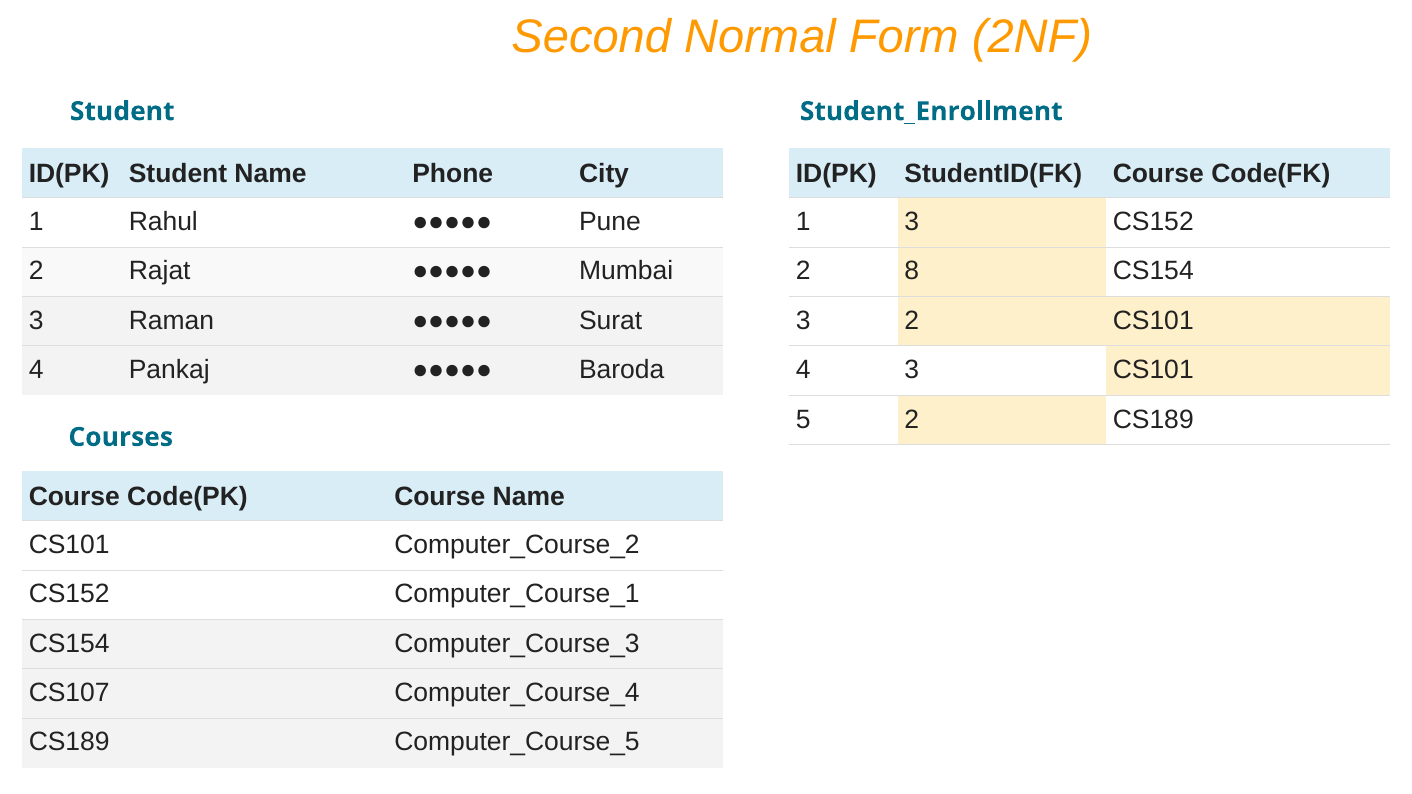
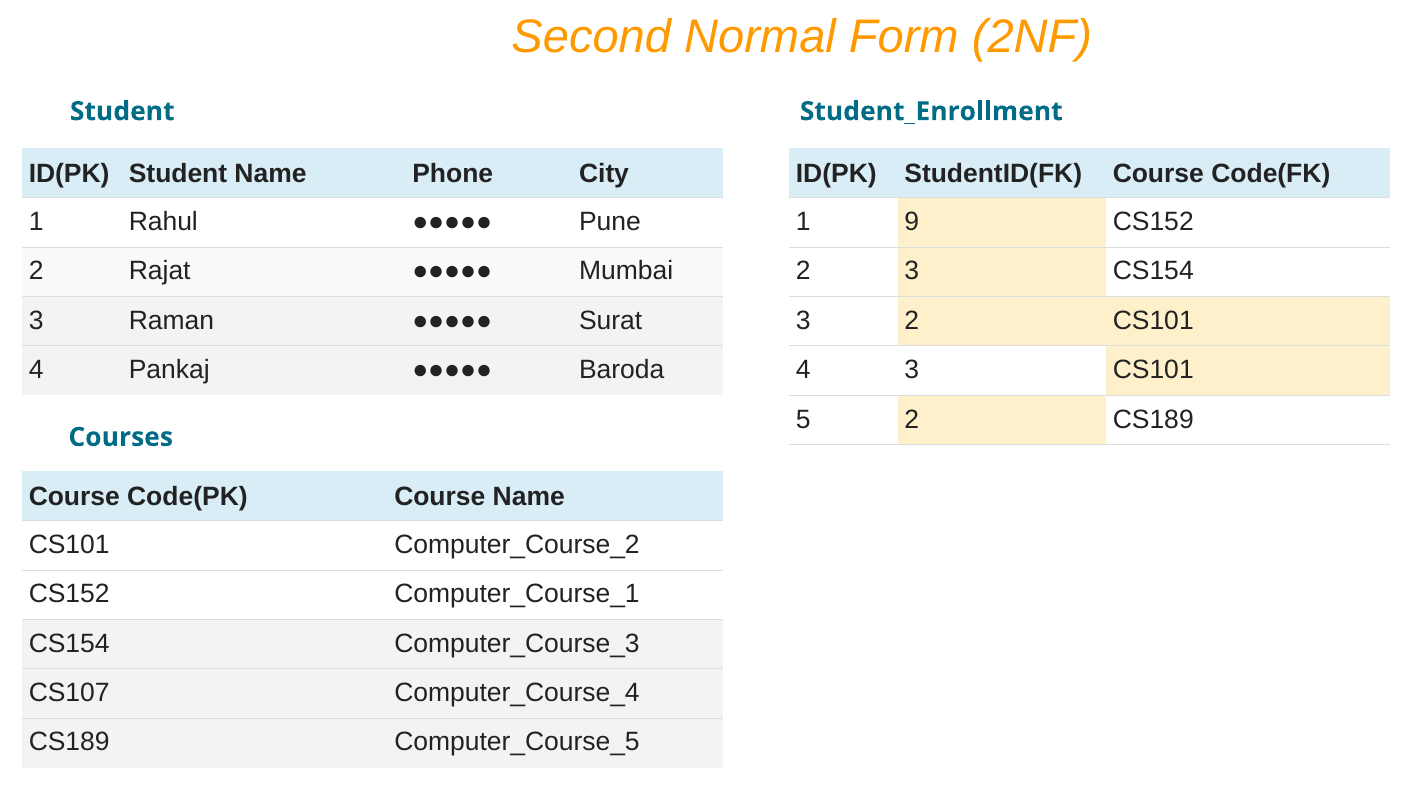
1 3: 3 -> 9
2 8: 8 -> 3
